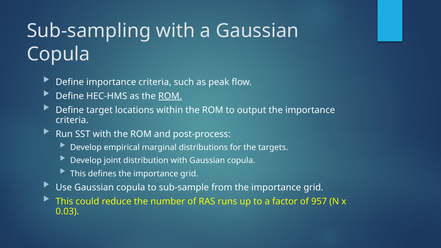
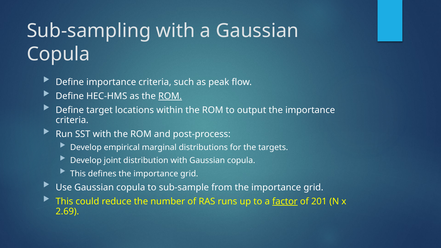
factor underline: none -> present
957: 957 -> 201
0.03: 0.03 -> 2.69
